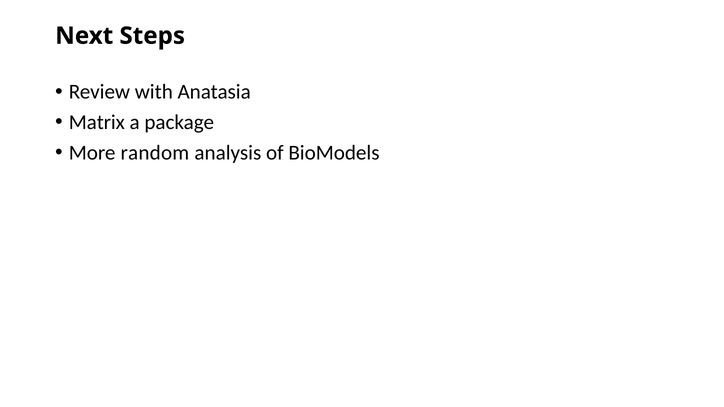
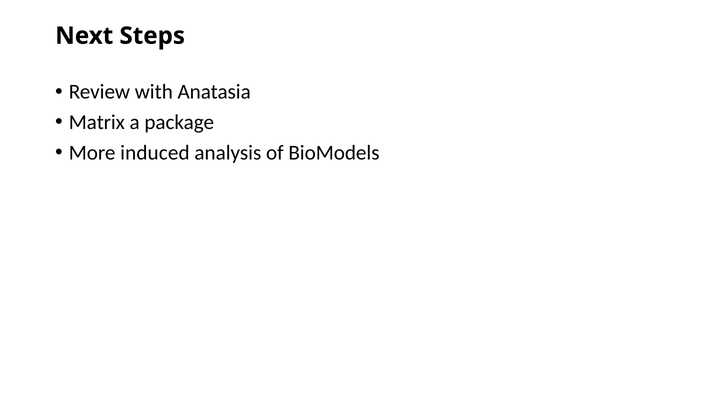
random: random -> induced
